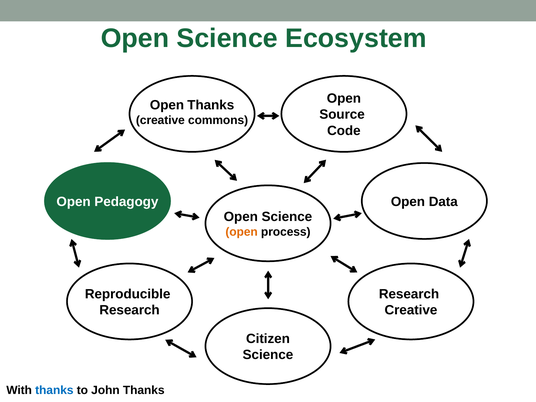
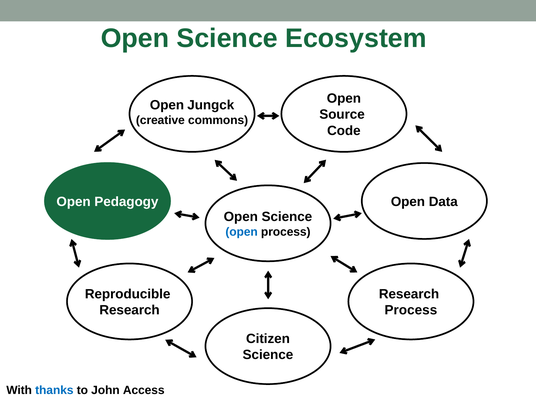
Open Thanks: Thanks -> Jungck
open at (242, 232) colour: orange -> blue
Creative at (411, 310): Creative -> Process
John Thanks: Thanks -> Access
